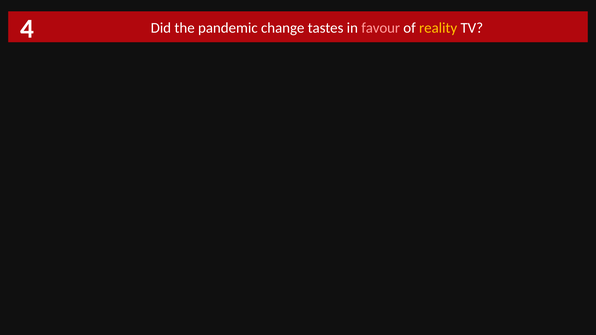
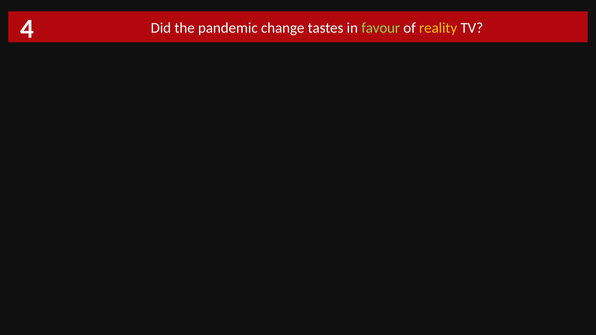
favour colour: pink -> light green
